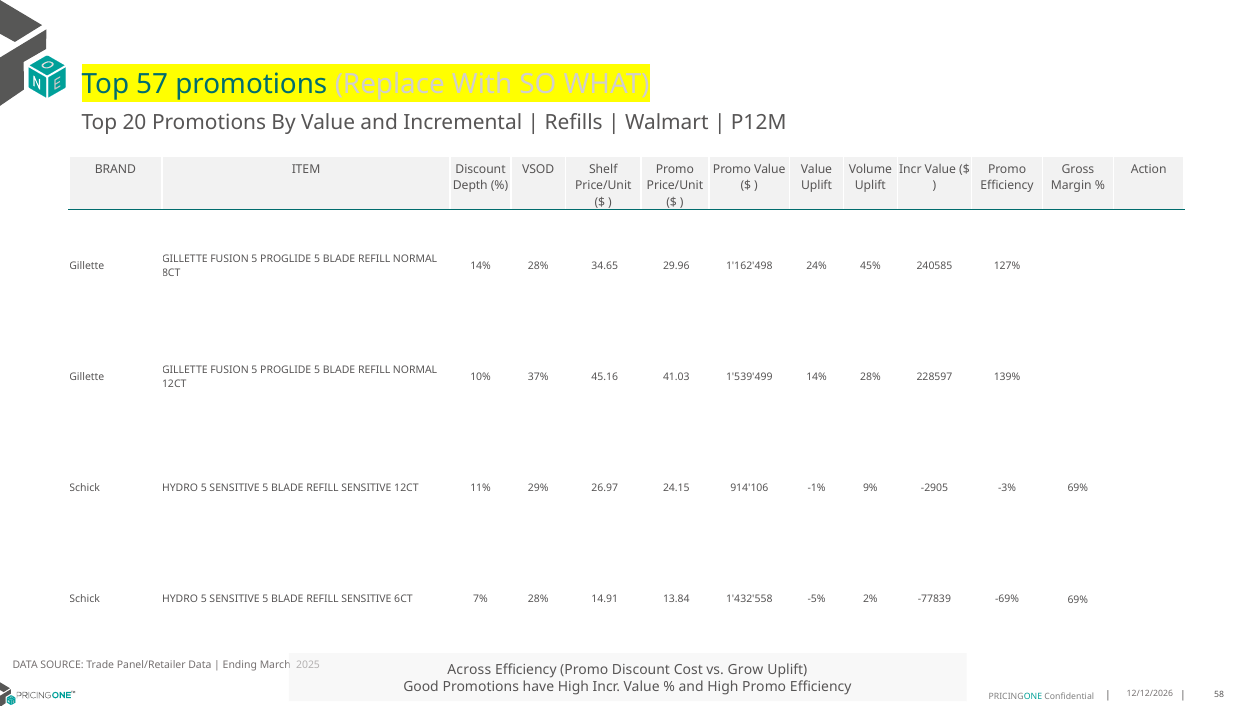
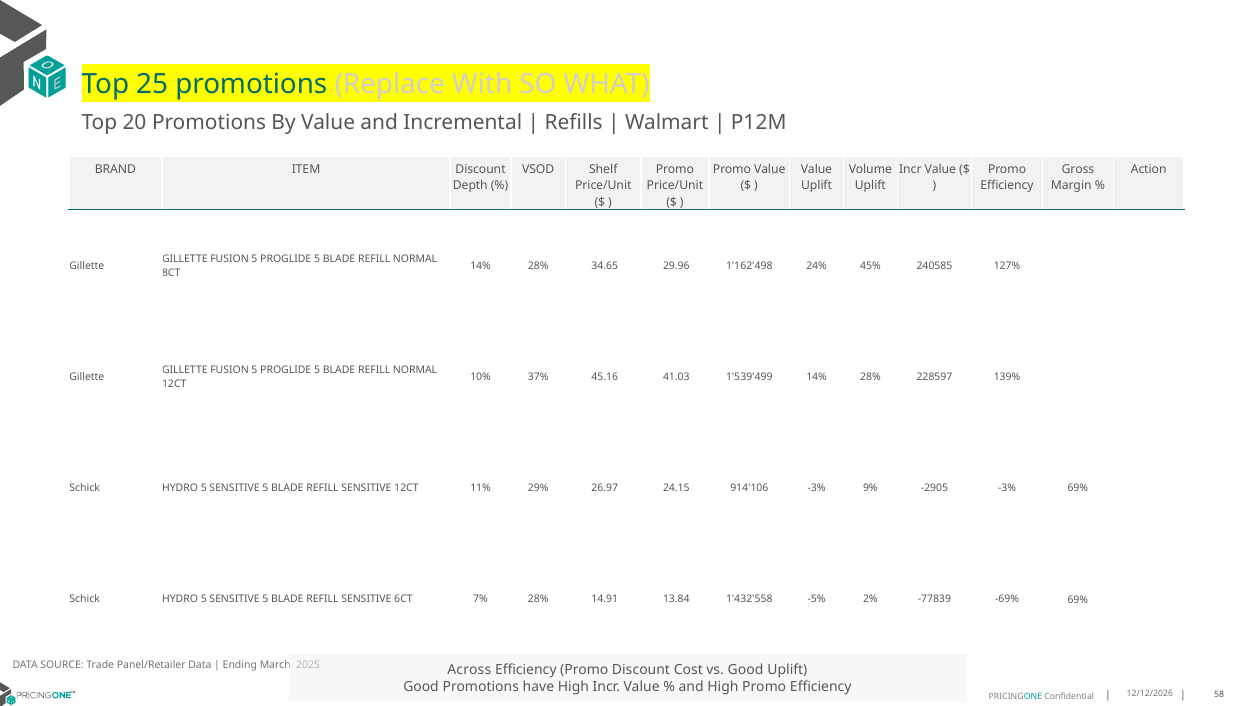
57: 57 -> 25
914'106 -1%: -1% -> -3%
vs Grow: Grow -> Good
